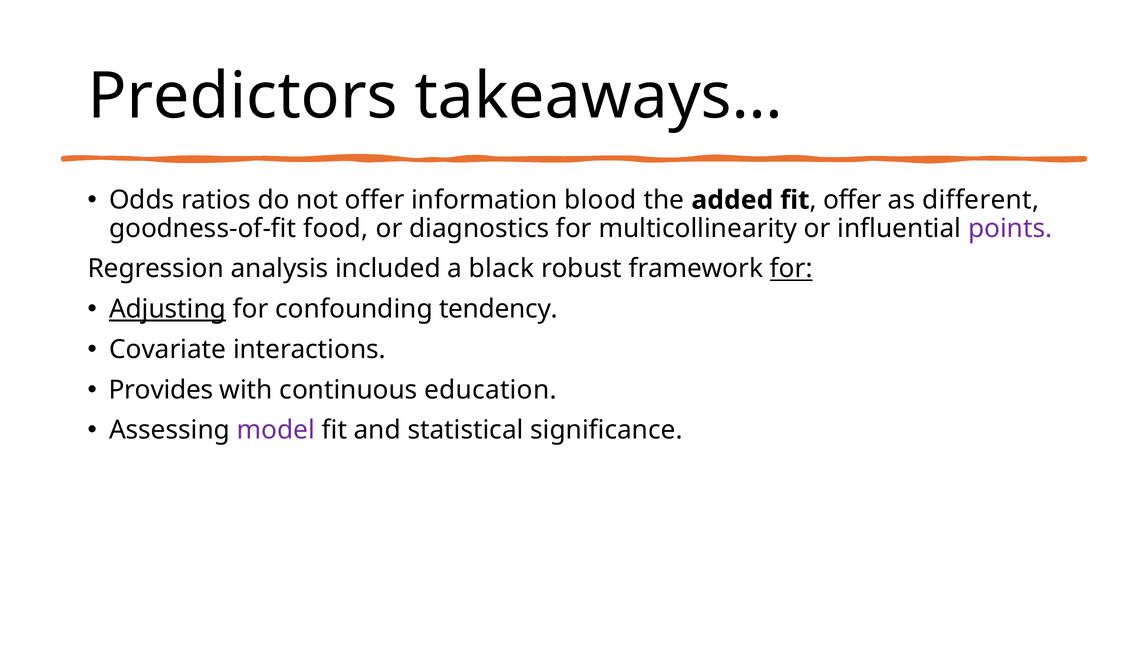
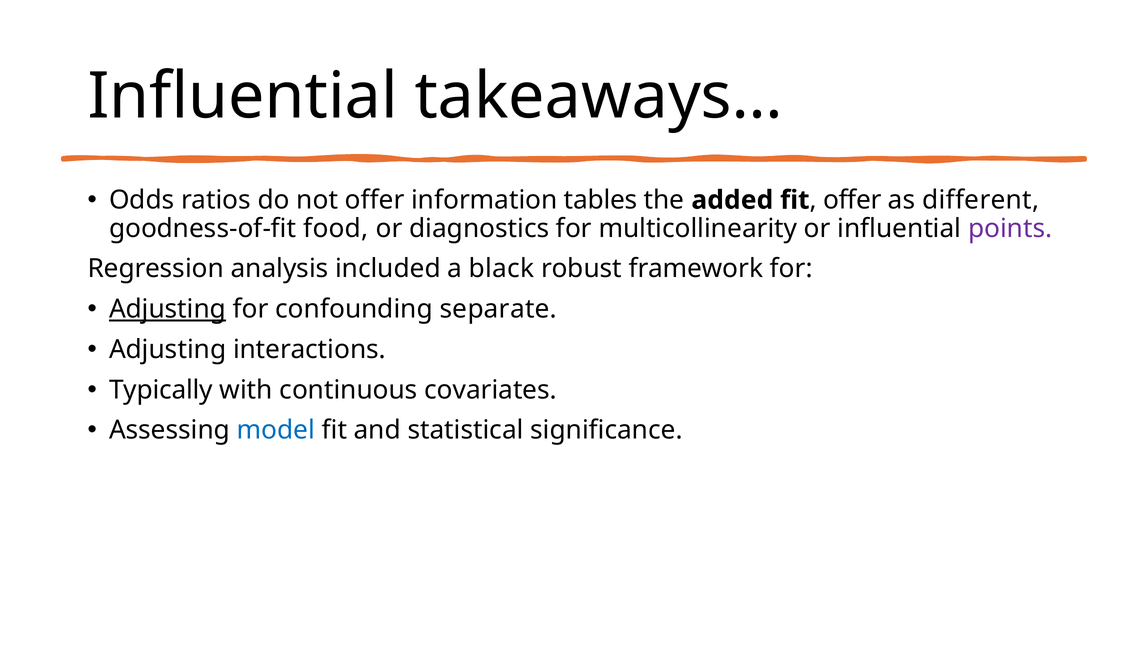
Predictors at (243, 96): Predictors -> Influential
blood: blood -> tables
for at (791, 269) underline: present -> none
tendency: tendency -> separate
Covariate at (168, 349): Covariate -> Adjusting
Provides: Provides -> Typically
education: education -> covariates
model colour: purple -> blue
